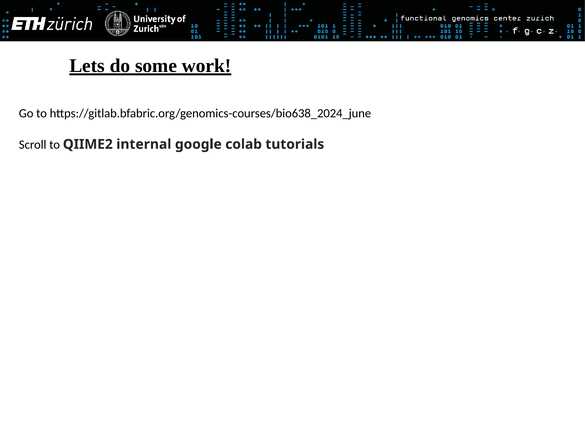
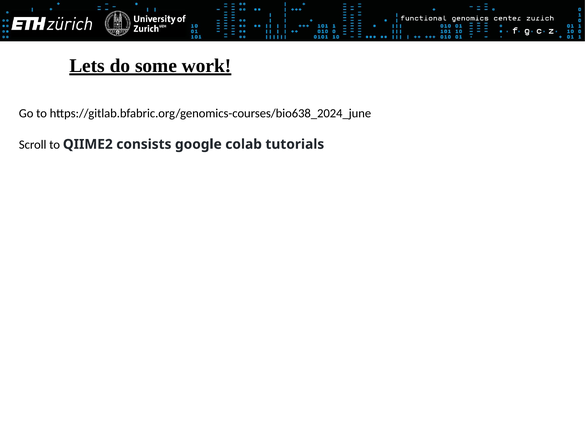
internal: internal -> consists
